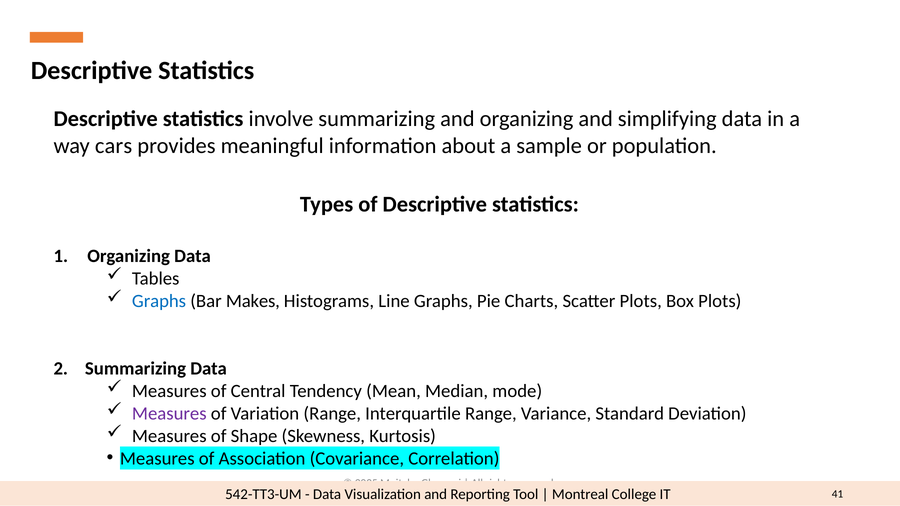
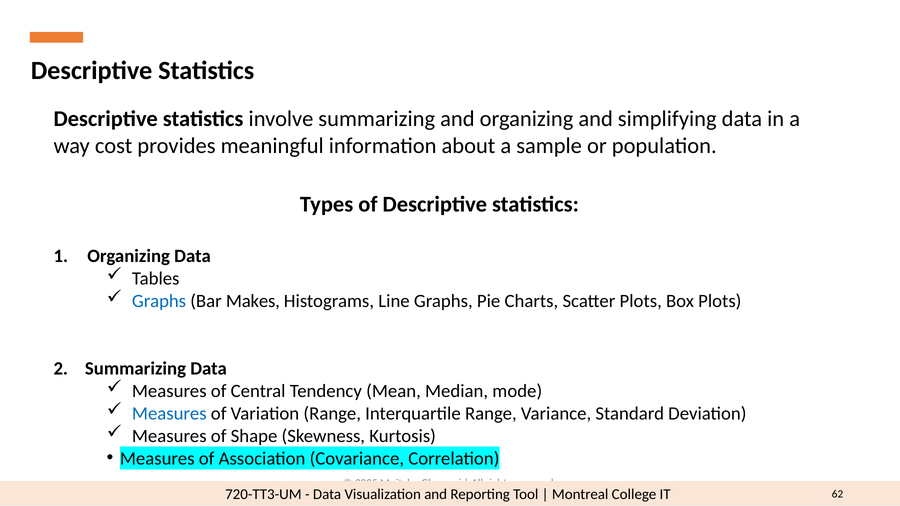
cars: cars -> cost
Measures at (169, 414) colour: purple -> blue
542-TT3-UM: 542-TT3-UM -> 720-TT3-UM
41: 41 -> 62
